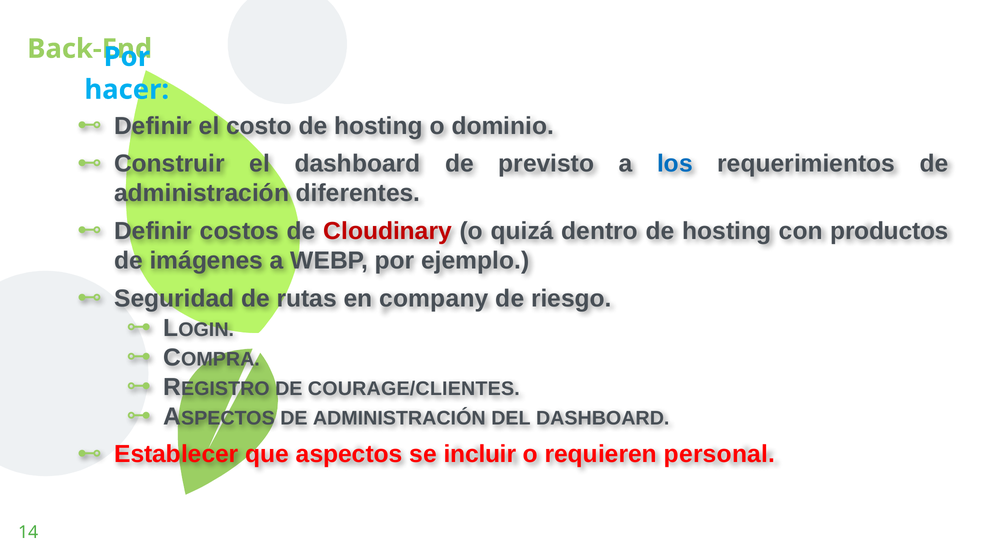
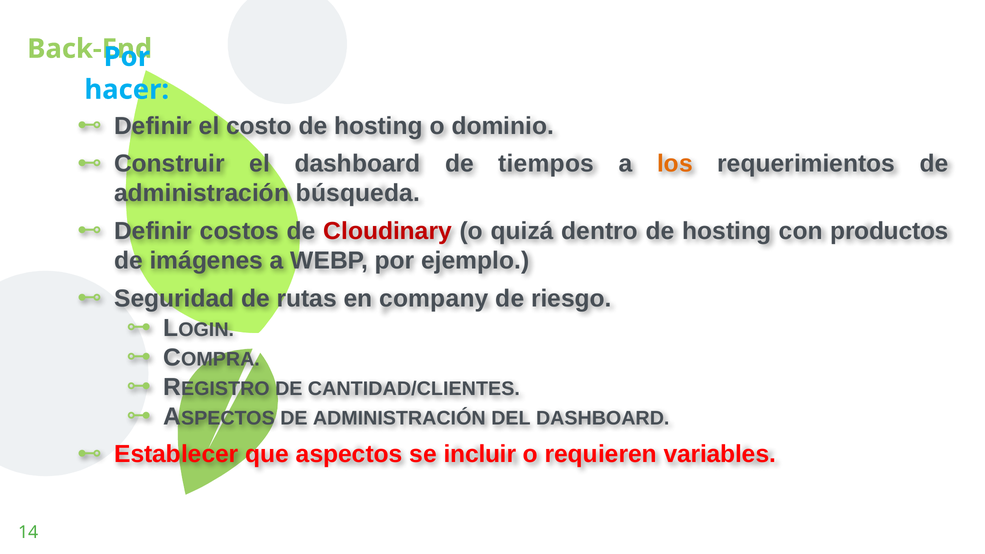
previsto: previsto -> tiempos
los colour: blue -> orange
diferentes: diferentes -> búsqueda
COURAGE/CLIENTES: COURAGE/CLIENTES -> CANTIDAD/CLIENTES
personal: personal -> variables
